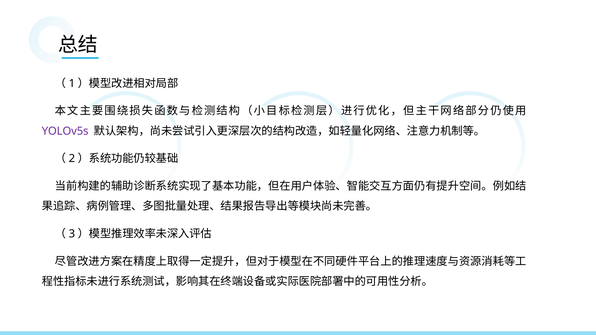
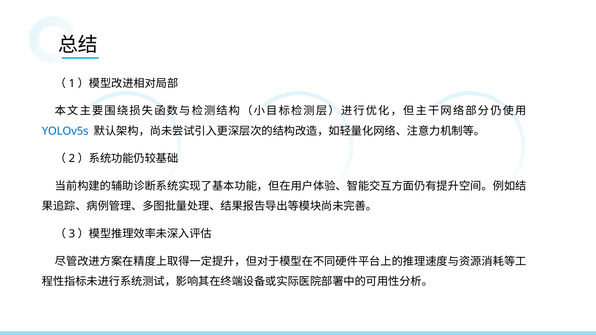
YOLOv5s colour: purple -> blue
